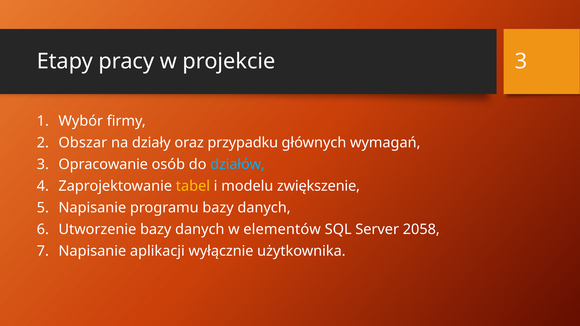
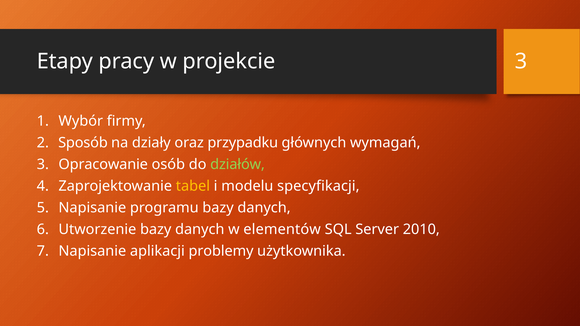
Obszar: Obszar -> Sposób
działów colour: light blue -> light green
zwiększenie: zwiększenie -> specyfikacji
2058: 2058 -> 2010
wyłącznie: wyłącznie -> problemy
